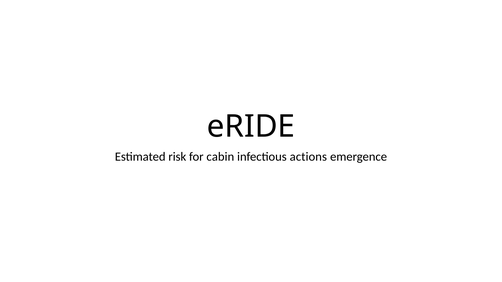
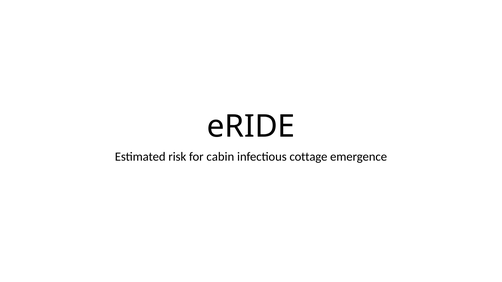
actions: actions -> cottage
